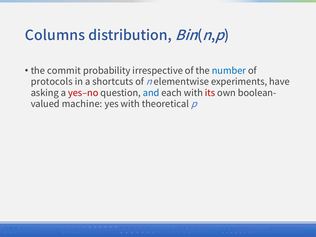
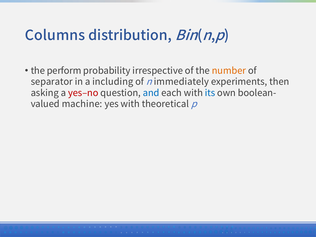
commit: commit -> perform
number colour: blue -> orange
protocols: protocols -> separator
shortcuts: shortcuts -> including
elementwise: elementwise -> immediately
have: have -> then
its colour: red -> blue
